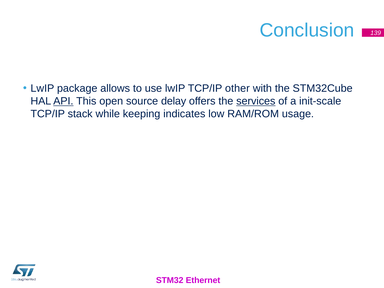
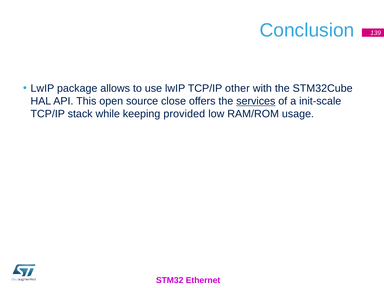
API underline: present -> none
delay: delay -> close
indicates: indicates -> provided
